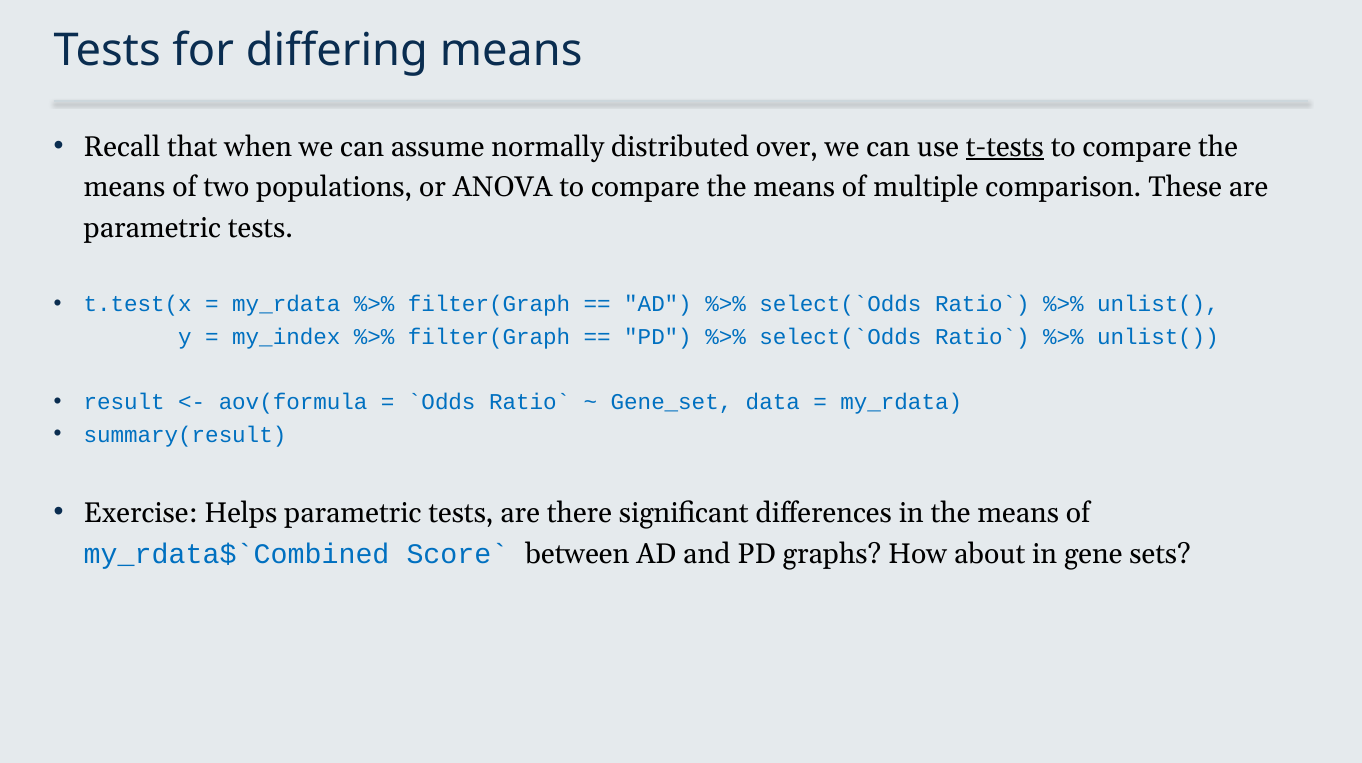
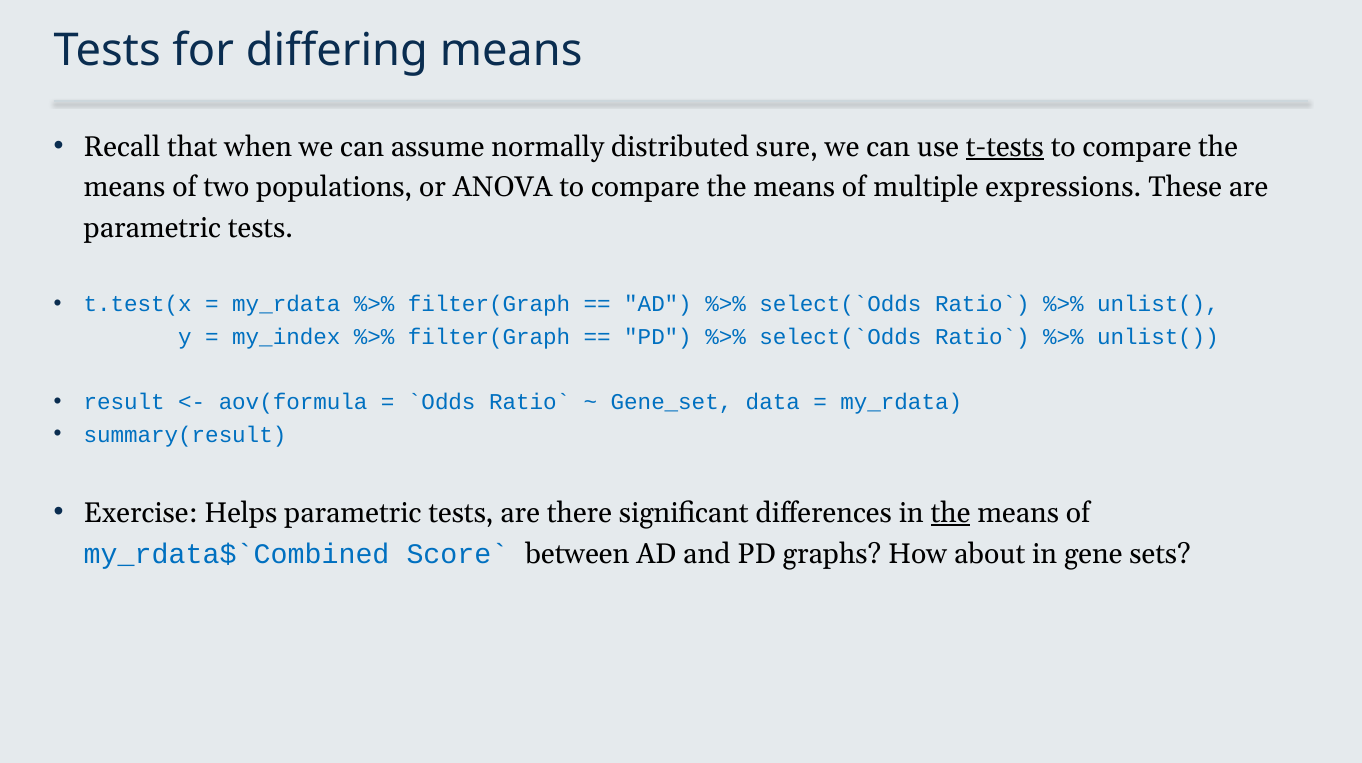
over: over -> sure
comparison: comparison -> expressions
the at (950, 513) underline: none -> present
